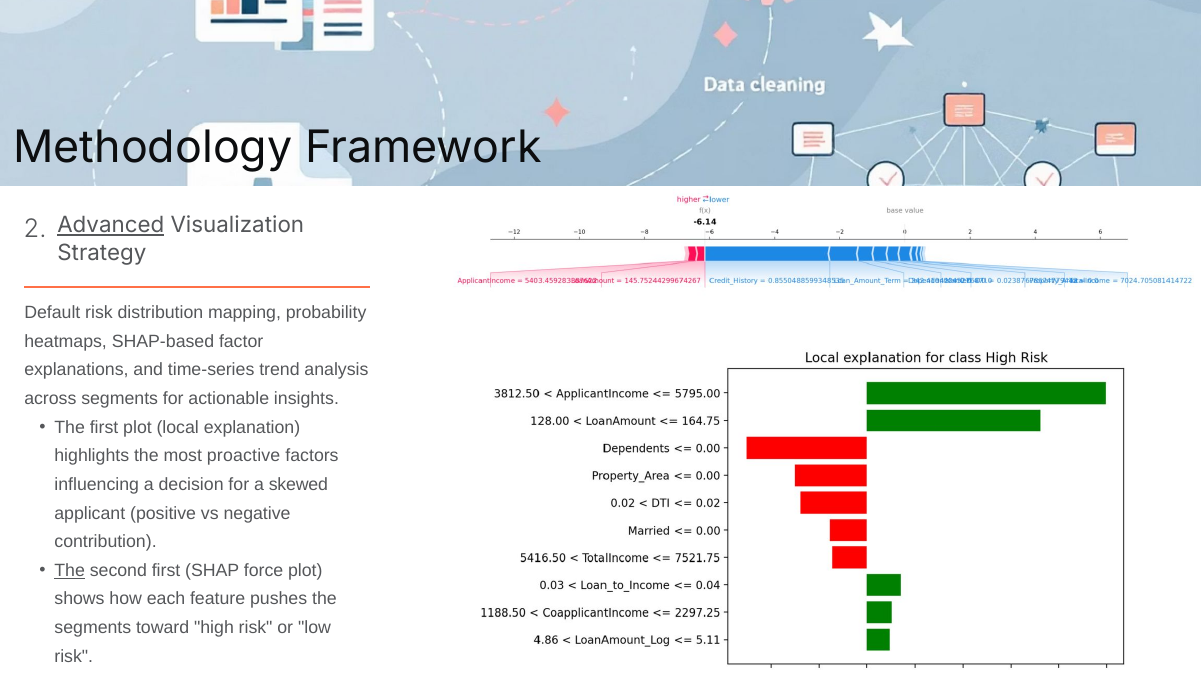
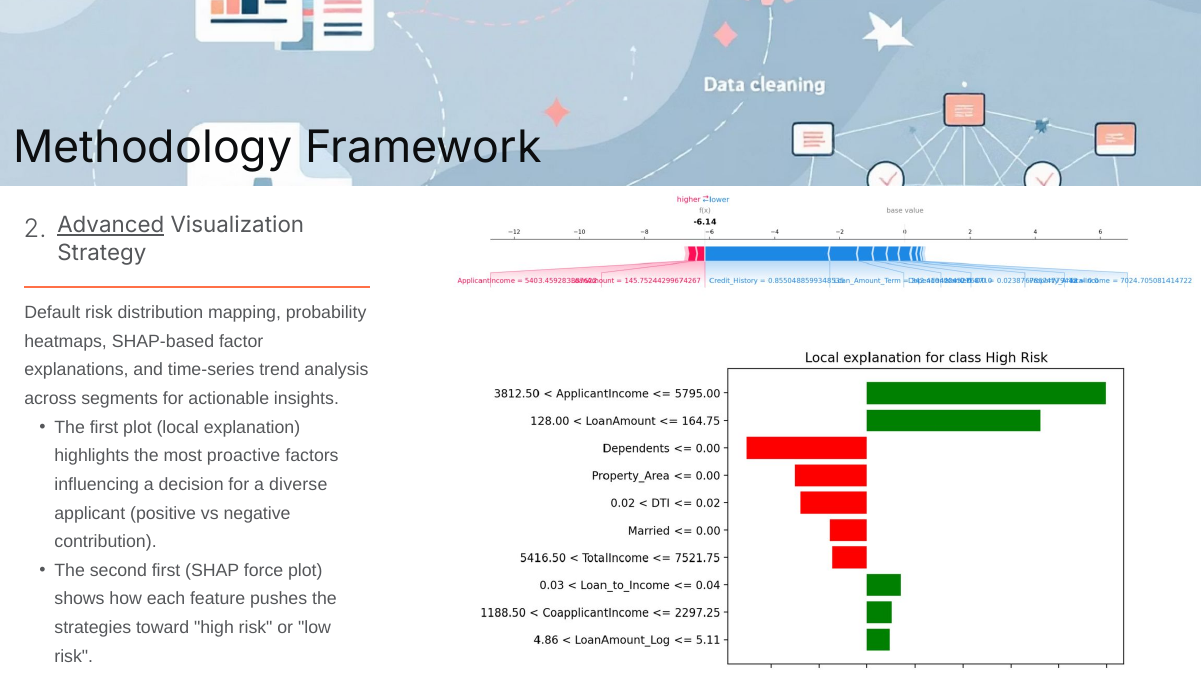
skewed: skewed -> diverse
The at (70, 571) underline: present -> none
segments at (93, 628): segments -> strategies
